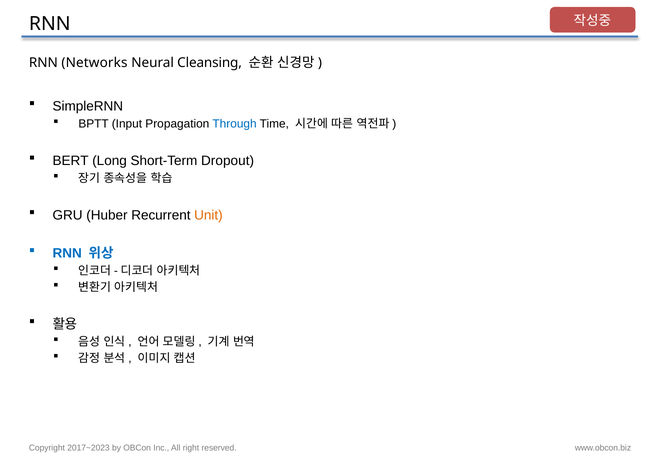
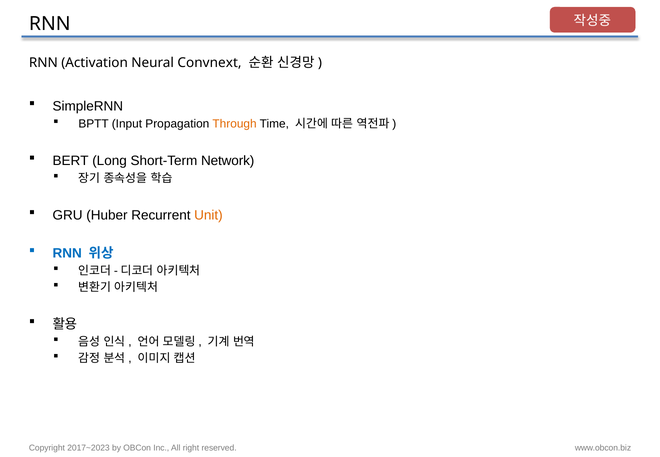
Networks: Networks -> Activation
Cleansing: Cleansing -> Convnext
Through colour: blue -> orange
Dropout: Dropout -> Network
